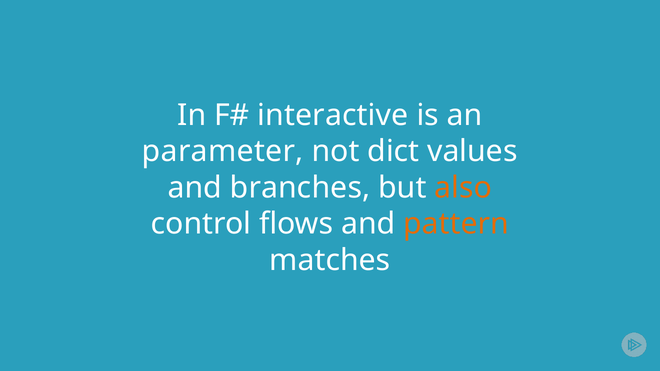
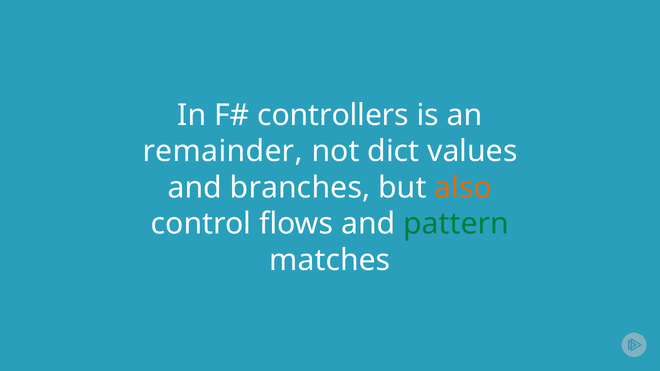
interactive: interactive -> controllers
parameter: parameter -> remainder
pattern colour: orange -> green
